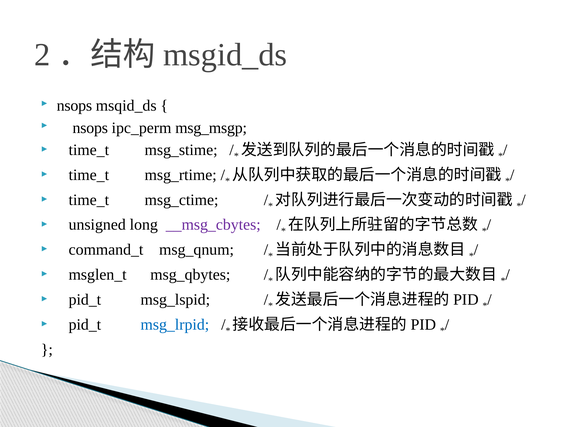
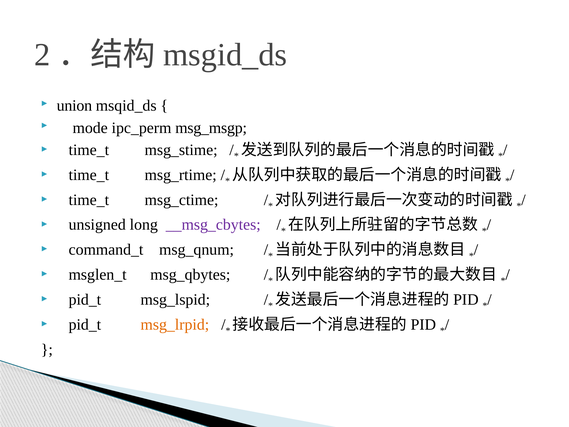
nsops at (74, 106): nsops -> union
nsops at (90, 128): nsops -> mode
msg_lrpid colour: blue -> orange
